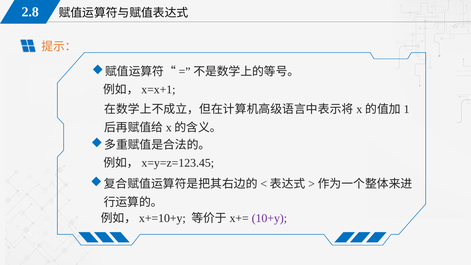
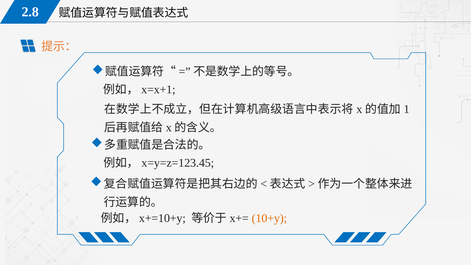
10+y colour: purple -> orange
